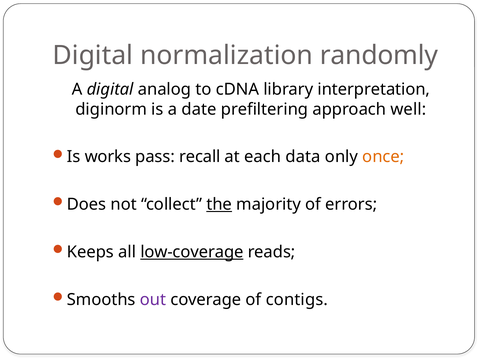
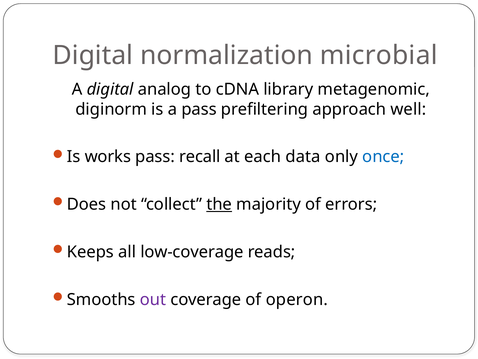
randomly: randomly -> microbial
interpretation: interpretation -> metagenomic
a date: date -> pass
once colour: orange -> blue
low-coverage underline: present -> none
contigs: contigs -> operon
